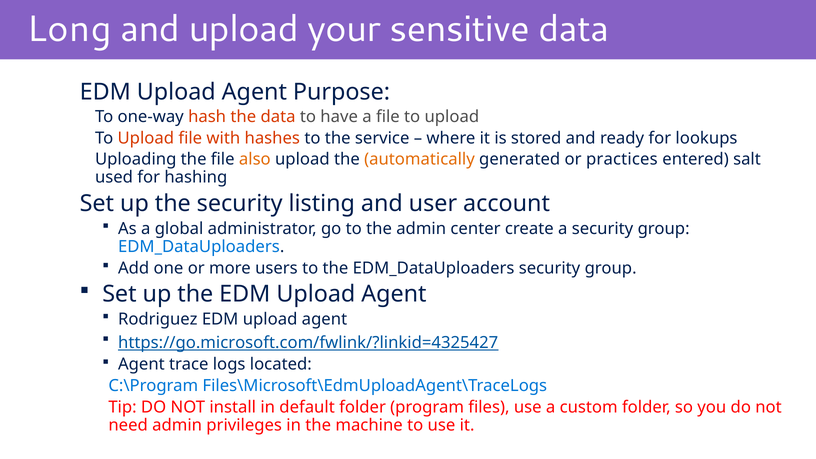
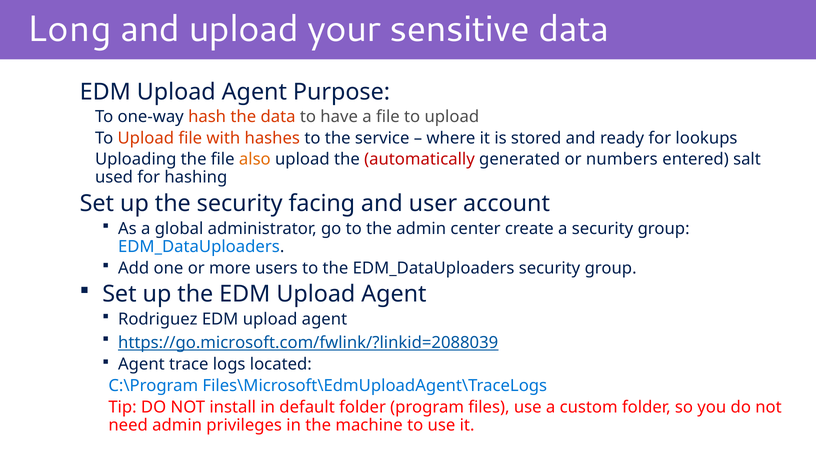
automatically colour: orange -> red
practices: practices -> numbers
listing: listing -> facing
https://go.microsoft.com/fwlink/?linkid=4325427: https://go.microsoft.com/fwlink/?linkid=4325427 -> https://go.microsoft.com/fwlink/?linkid=2088039
